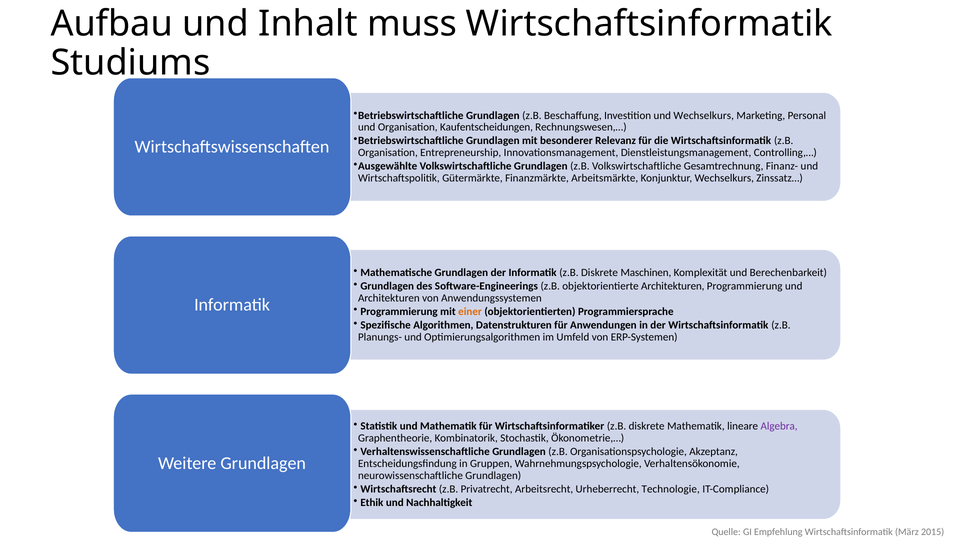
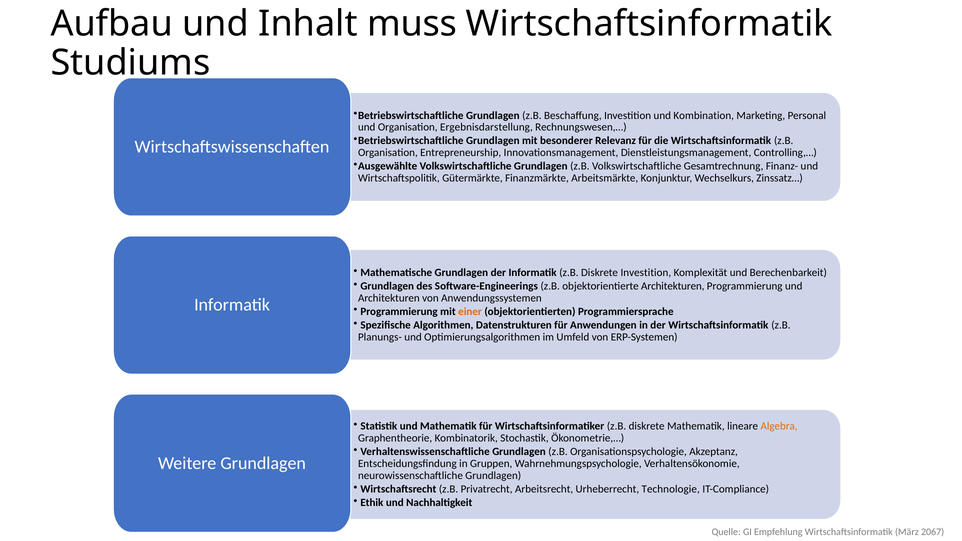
und Wechselkurs: Wechselkurs -> Kombination
Kaufentscheidungen: Kaufentscheidungen -> Ergebnisdarstellung
Diskrete Maschinen: Maschinen -> Investition
Algebra colour: purple -> orange
2015: 2015 -> 2067
